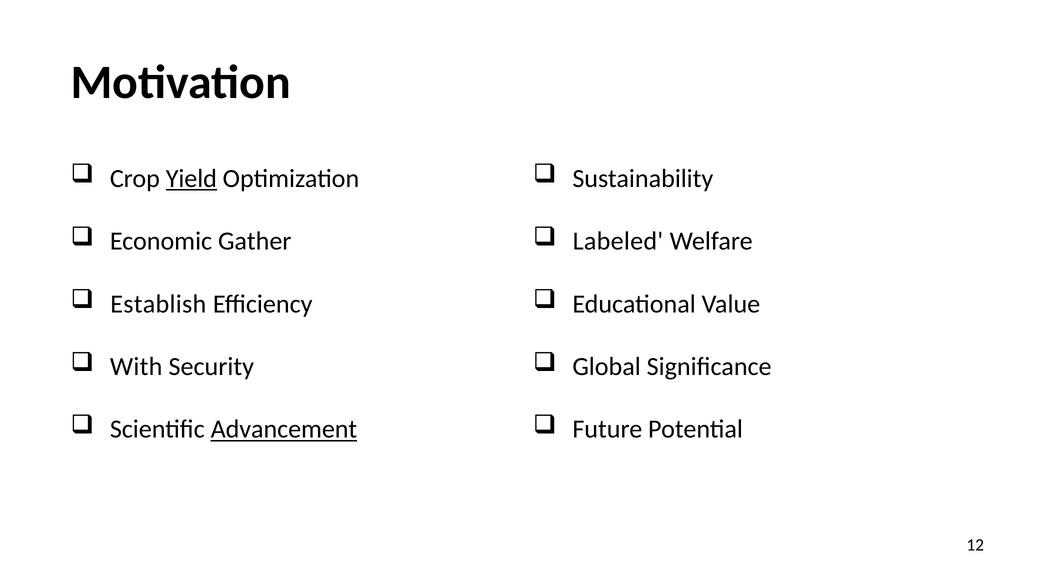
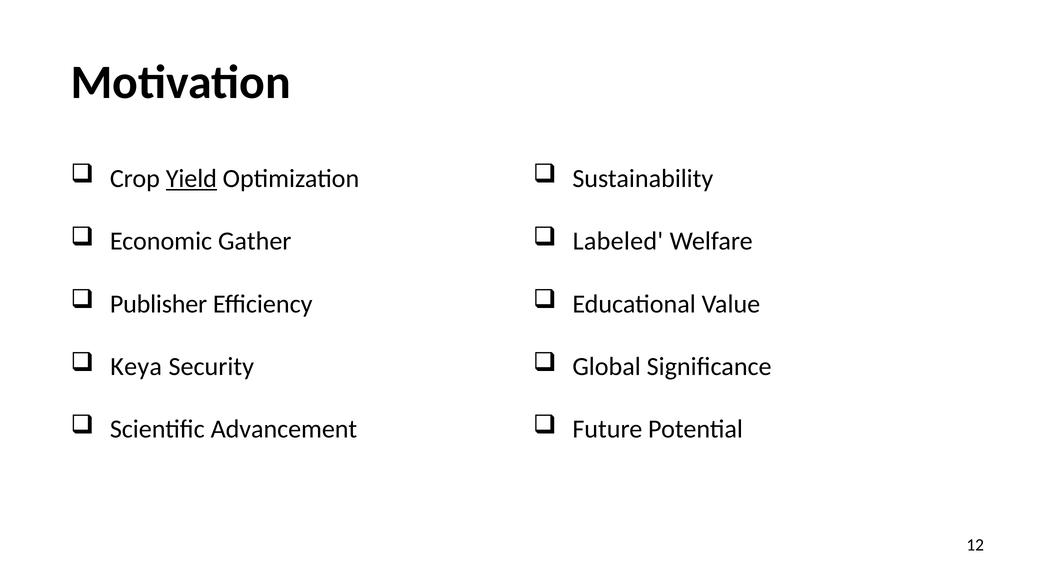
Establish: Establish -> Publisher
With: With -> Keya
Advancement underline: present -> none
